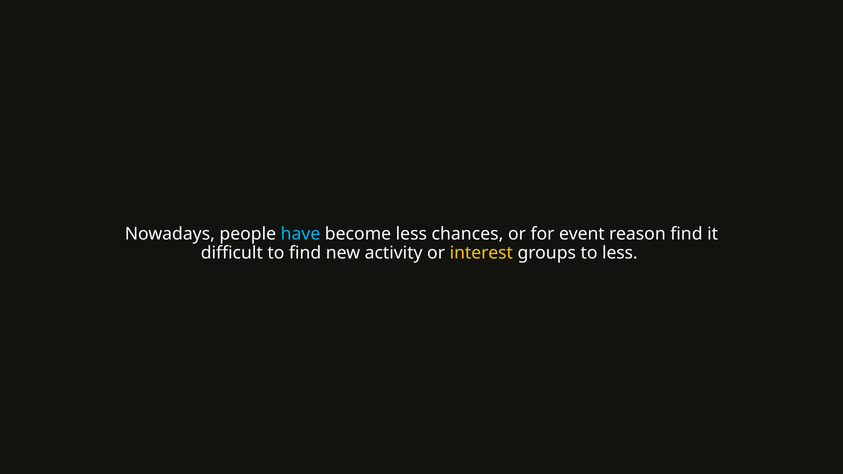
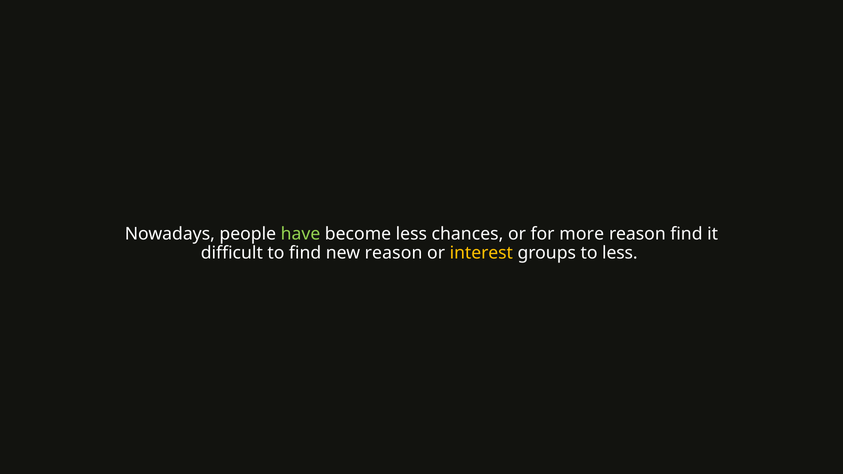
have colour: light blue -> light green
event: event -> more
new activity: activity -> reason
